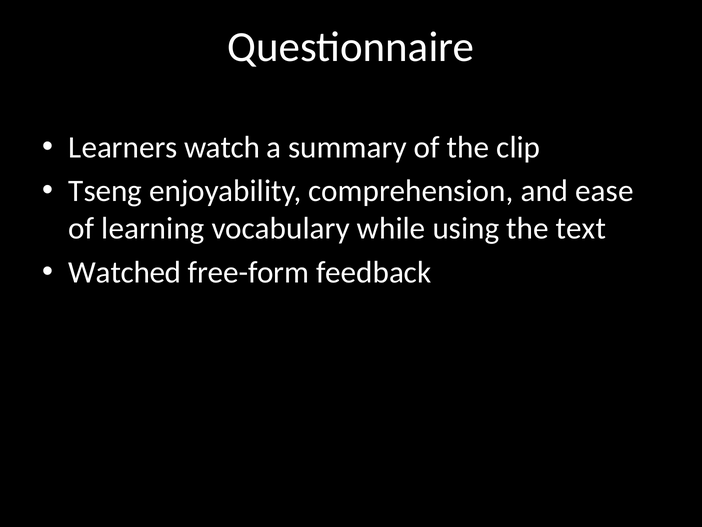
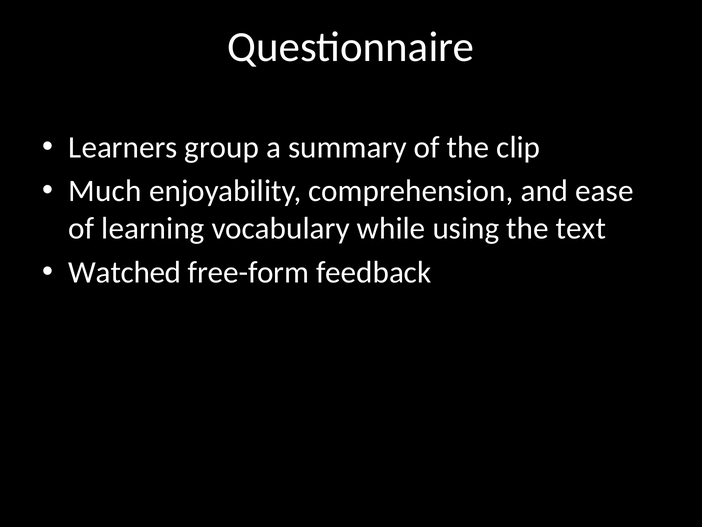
watch: watch -> group
Tseng: Tseng -> Much
